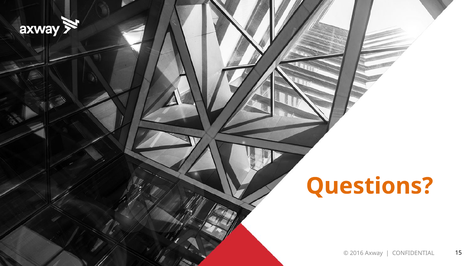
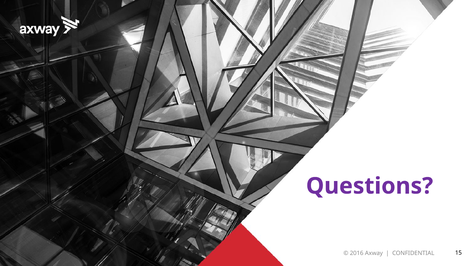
Questions colour: orange -> purple
